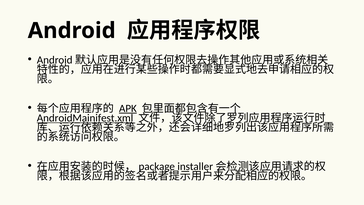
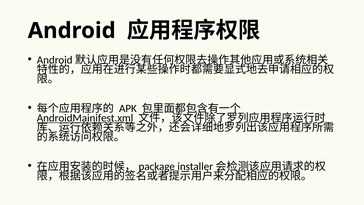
APK underline: present -> none
